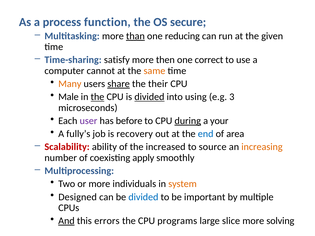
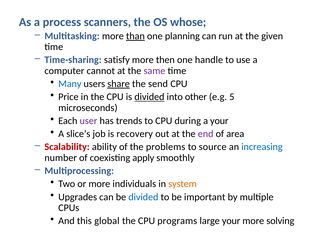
function: function -> scanners
secure: secure -> whose
reducing: reducing -> planning
correct: correct -> handle
same colour: orange -> purple
Many colour: orange -> blue
their: their -> send
Male: Male -> Price
the at (97, 97) underline: present -> none
using: using -> other
3: 3 -> 5
before: before -> trends
during underline: present -> none
fully’s: fully’s -> slice’s
end colour: blue -> purple
increased: increased -> problems
increasing colour: orange -> blue
Designed: Designed -> Upgrades
And underline: present -> none
errors: errors -> global
large slice: slice -> your
